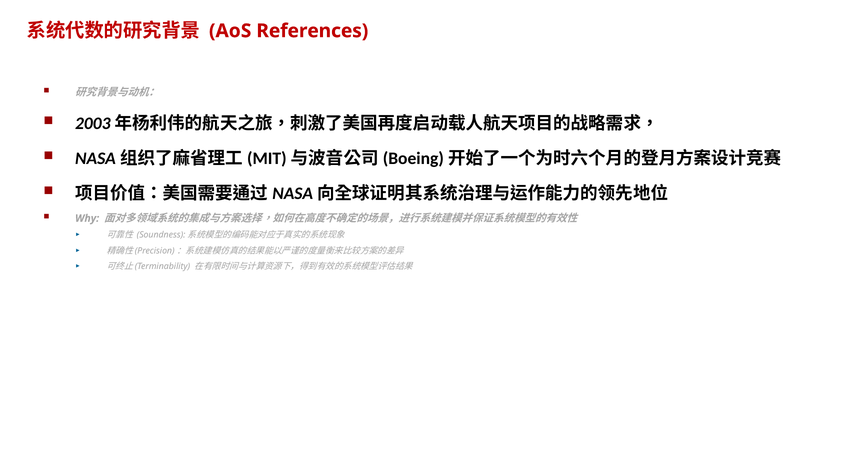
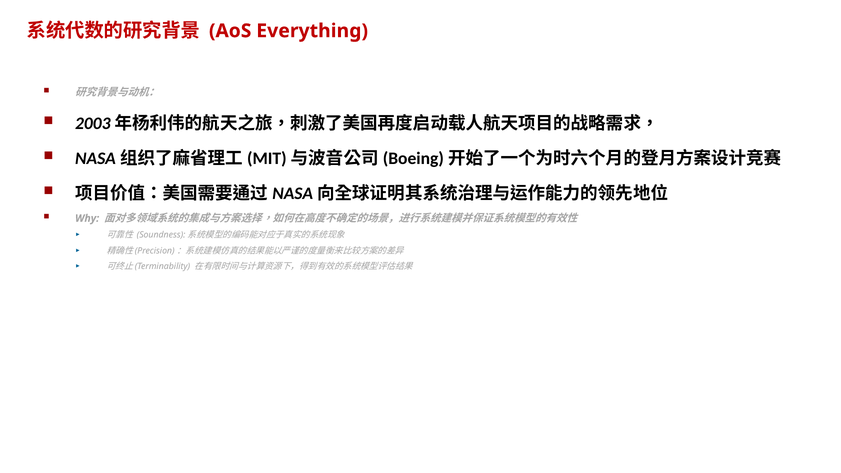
References: References -> Everything
